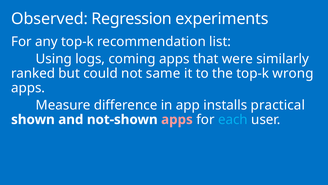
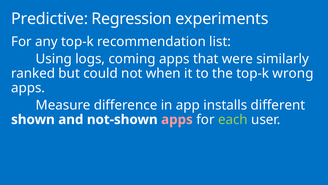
Observed: Observed -> Predictive
same: same -> when
practical: practical -> different
each colour: light blue -> light green
